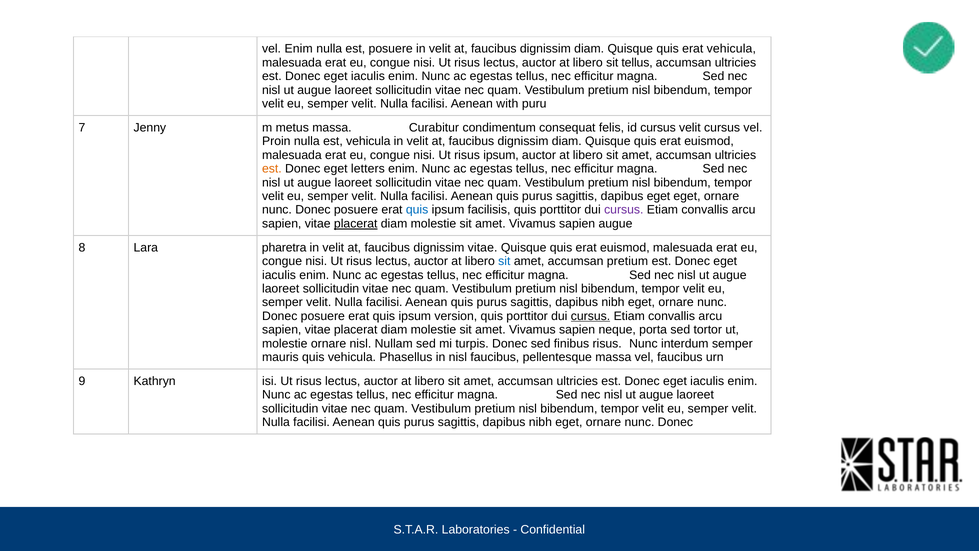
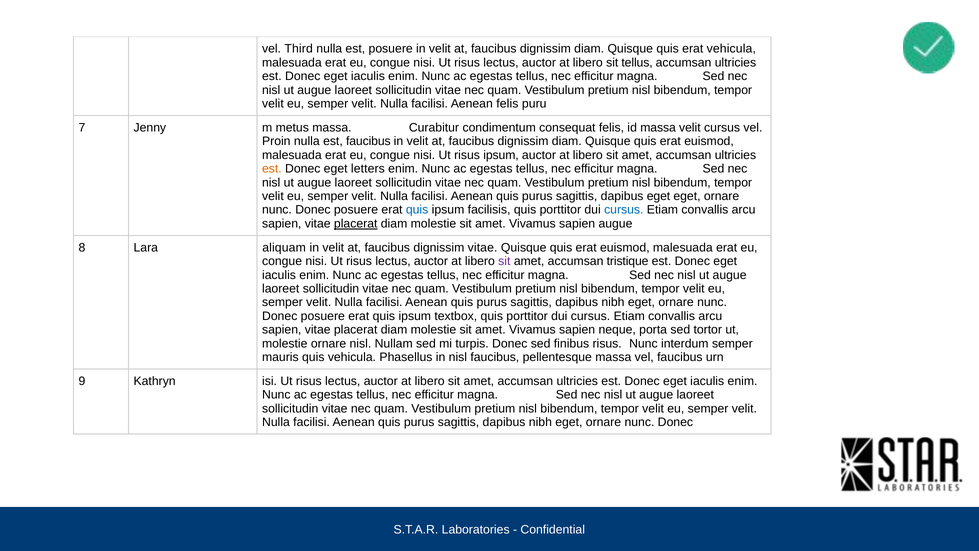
vel Enim: Enim -> Third
Aenean with: with -> felis
id cursus: cursus -> massa
est vehicula: vehicula -> faucibus
cursus at (624, 210) colour: purple -> blue
pharetra: pharetra -> aliquam
sit at (504, 261) colour: blue -> purple
accumsan pretium: pretium -> tristique
version: version -> textbox
cursus at (591, 316) underline: present -> none
